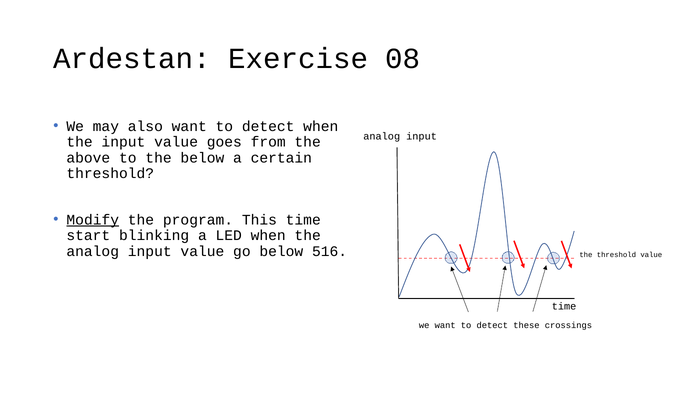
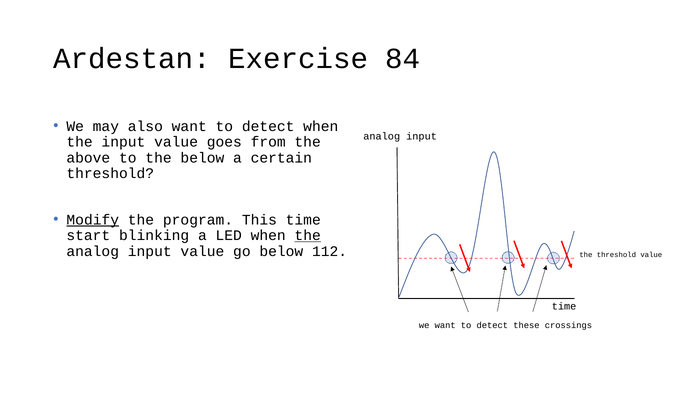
08: 08 -> 84
the at (308, 235) underline: none -> present
516: 516 -> 112
